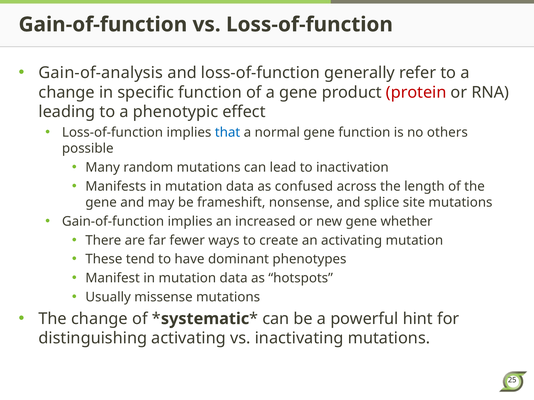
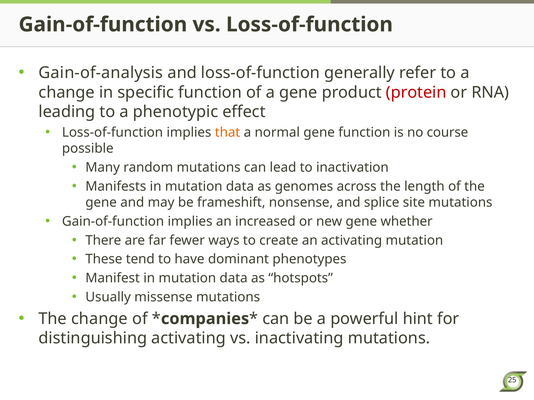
that colour: blue -> orange
others: others -> course
confused: confused -> genomes
systematic: systematic -> companies
